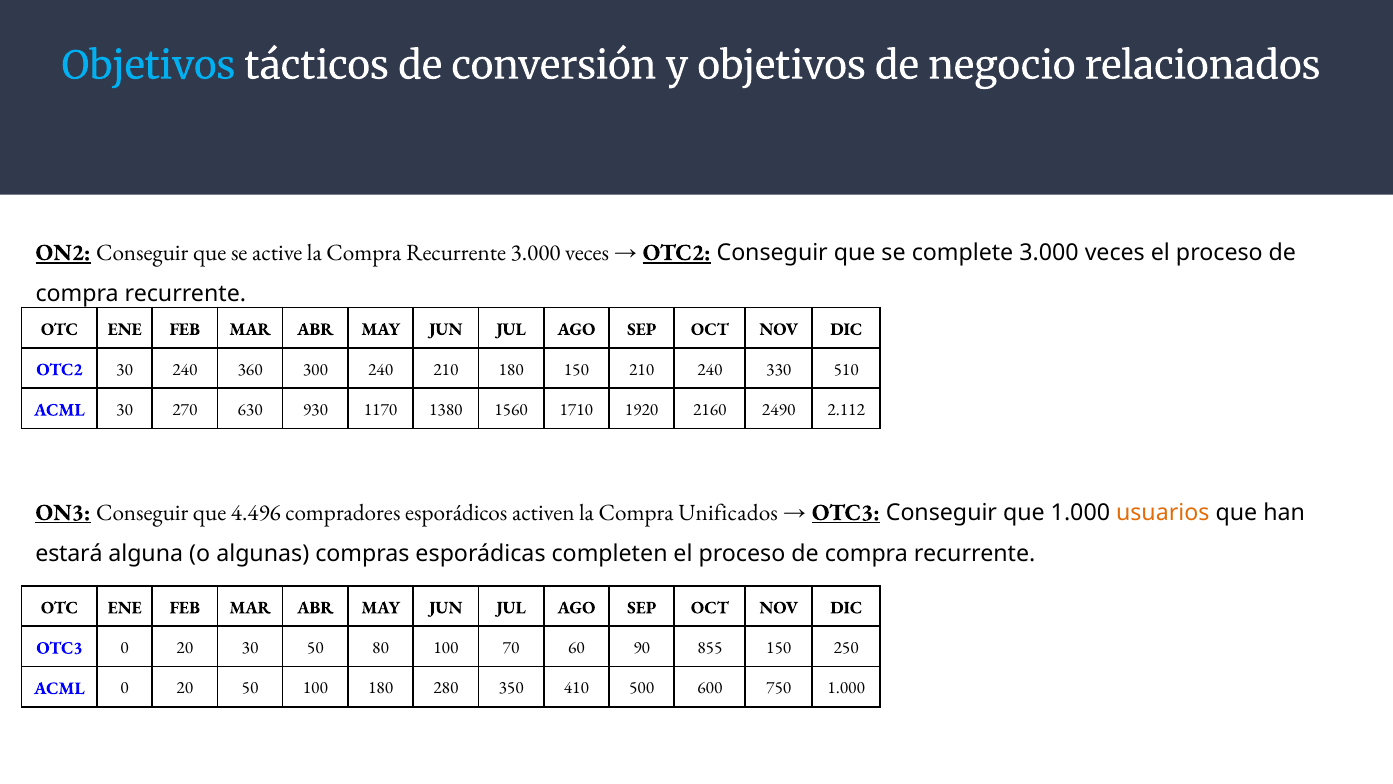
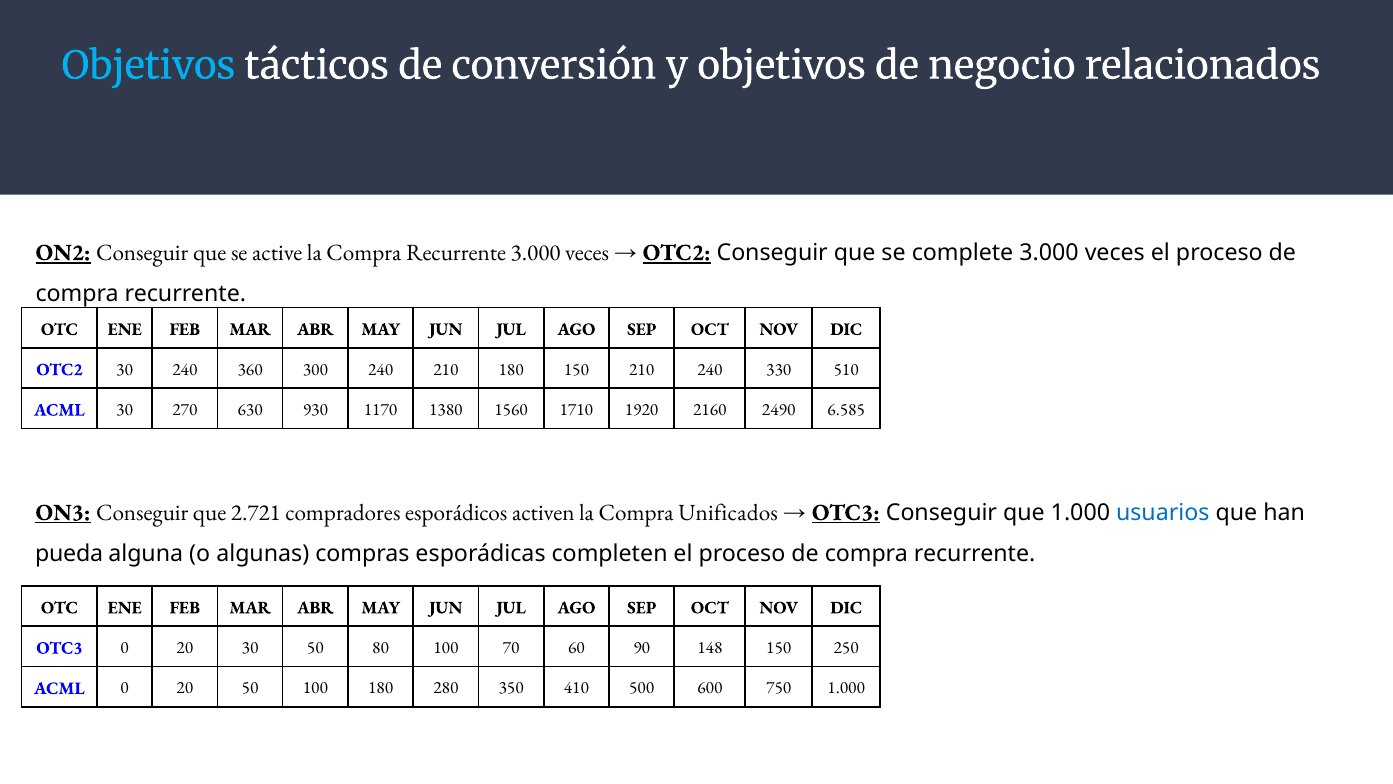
2.112: 2.112 -> 6.585
4.496: 4.496 -> 2.721
usuarios colour: orange -> blue
estará: estará -> pueda
855: 855 -> 148
